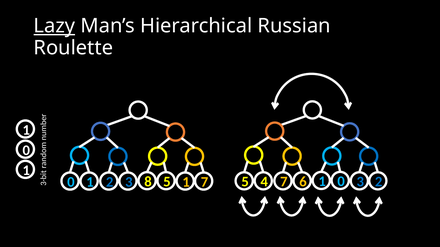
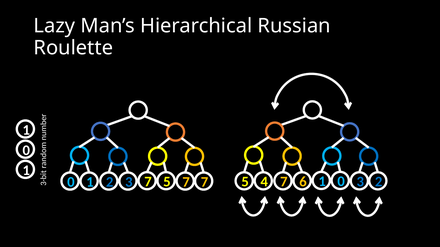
Lazy underline: present -> none
8 at (148, 182): 8 -> 7
5 1: 1 -> 7
